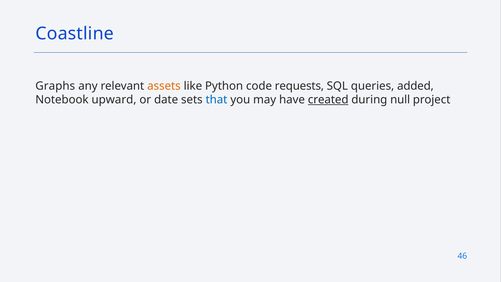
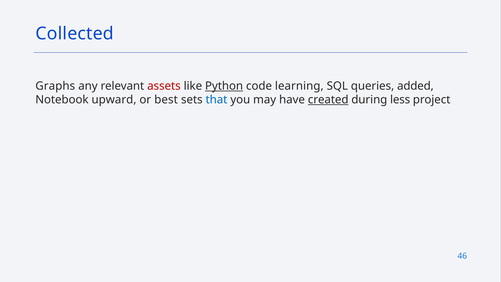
Coastline: Coastline -> Collected
assets colour: orange -> red
Python underline: none -> present
requests: requests -> learning
date: date -> best
null: null -> less
